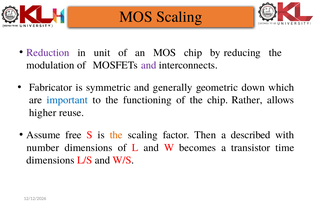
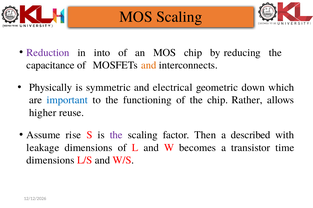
unit: unit -> into
modulation: modulation -> capacitance
and at (149, 65) colour: purple -> orange
Fabricator: Fabricator -> Physically
generally: generally -> electrical
free: free -> rise
the at (116, 135) colour: orange -> purple
number: number -> leakage
